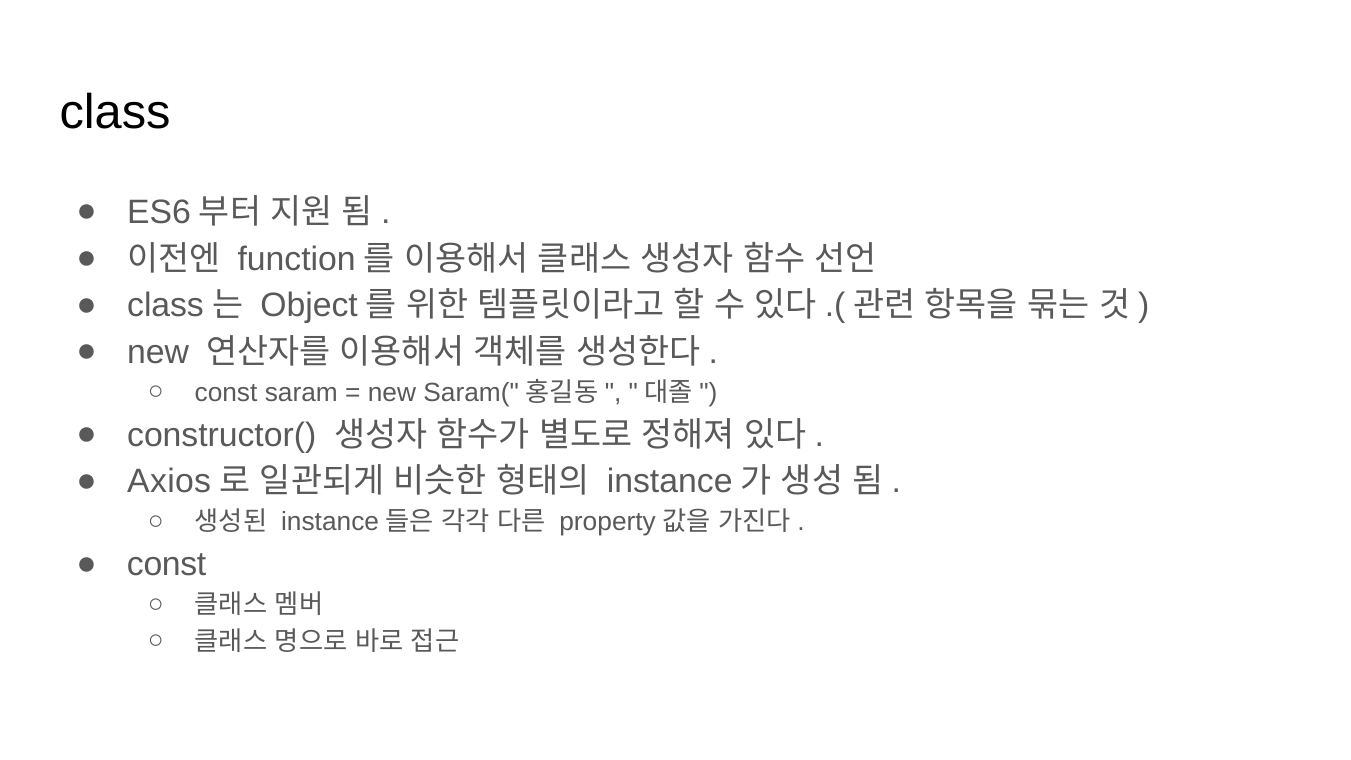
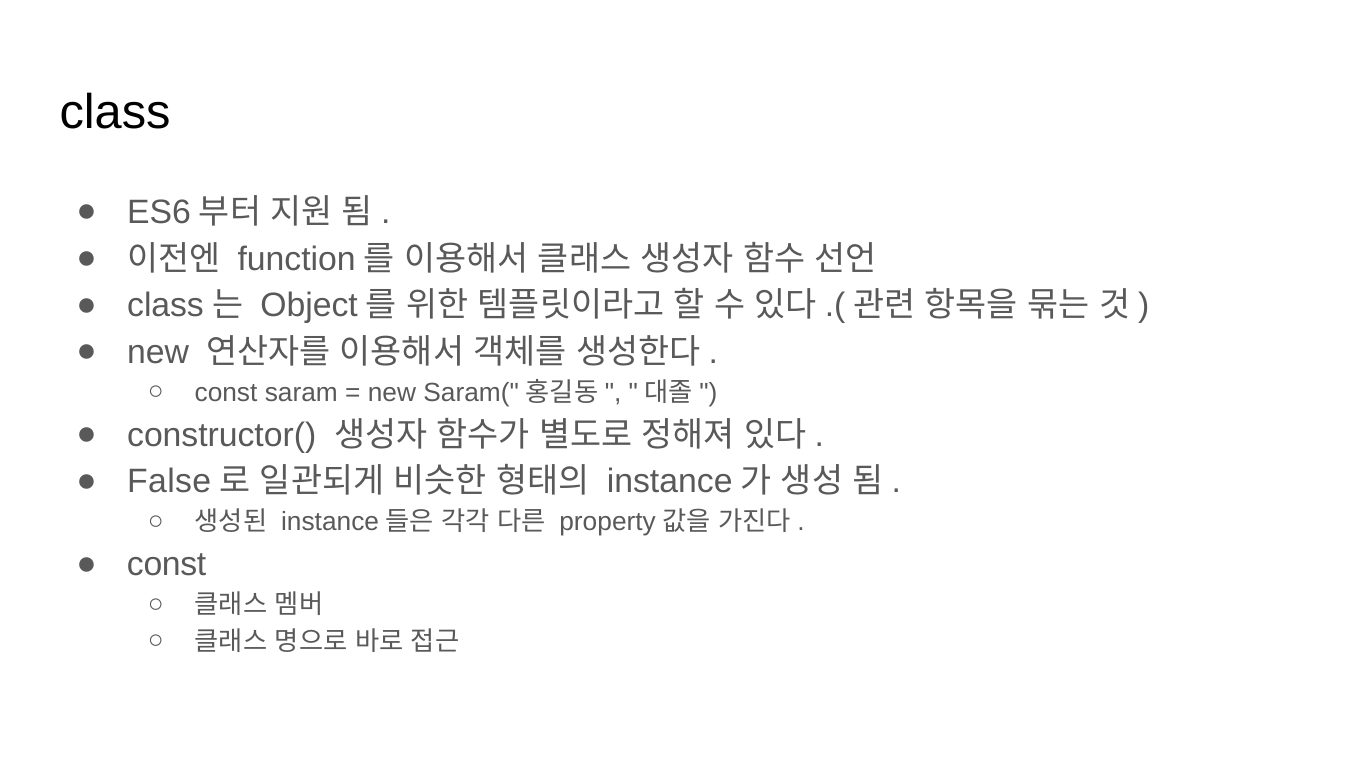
Axios: Axios -> False
